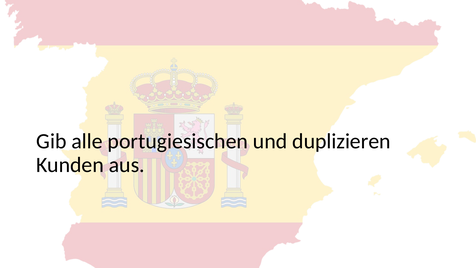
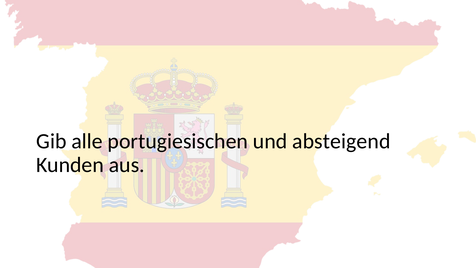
duplizieren: duplizieren -> absteigend
